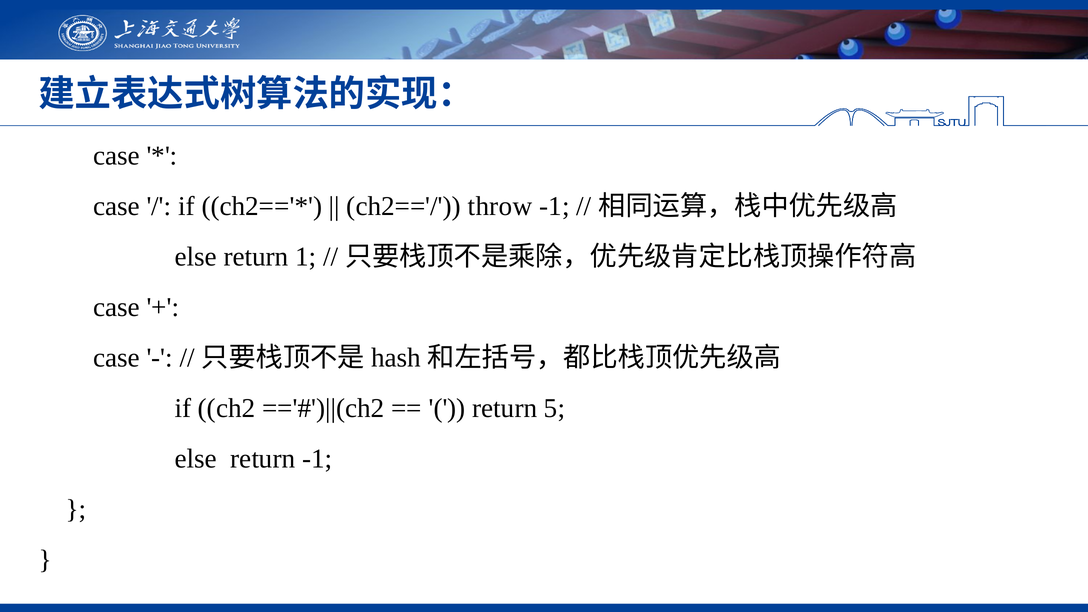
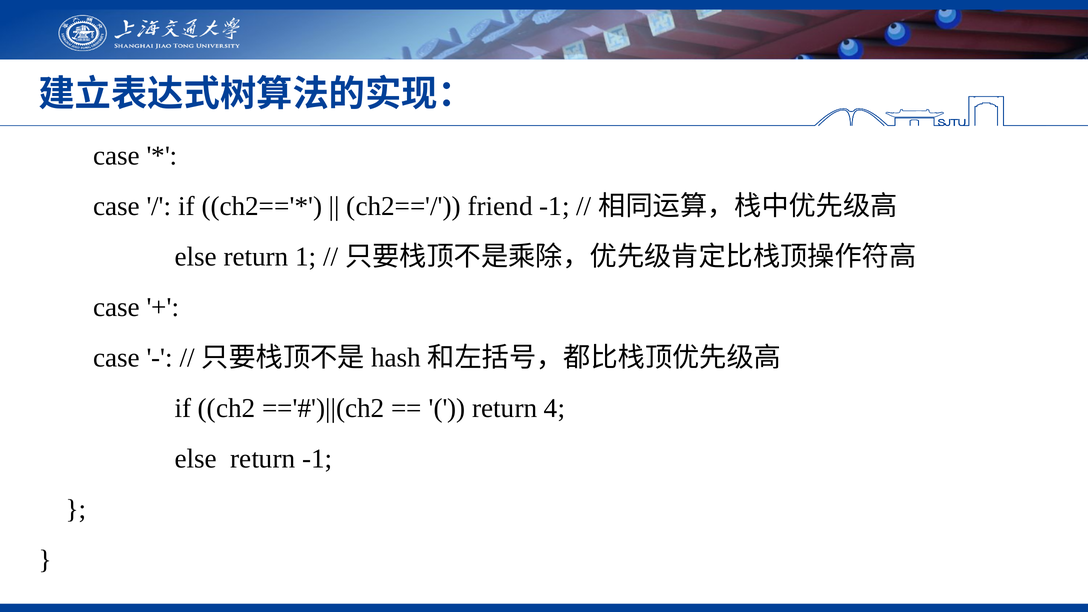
throw: throw -> friend
5: 5 -> 4
